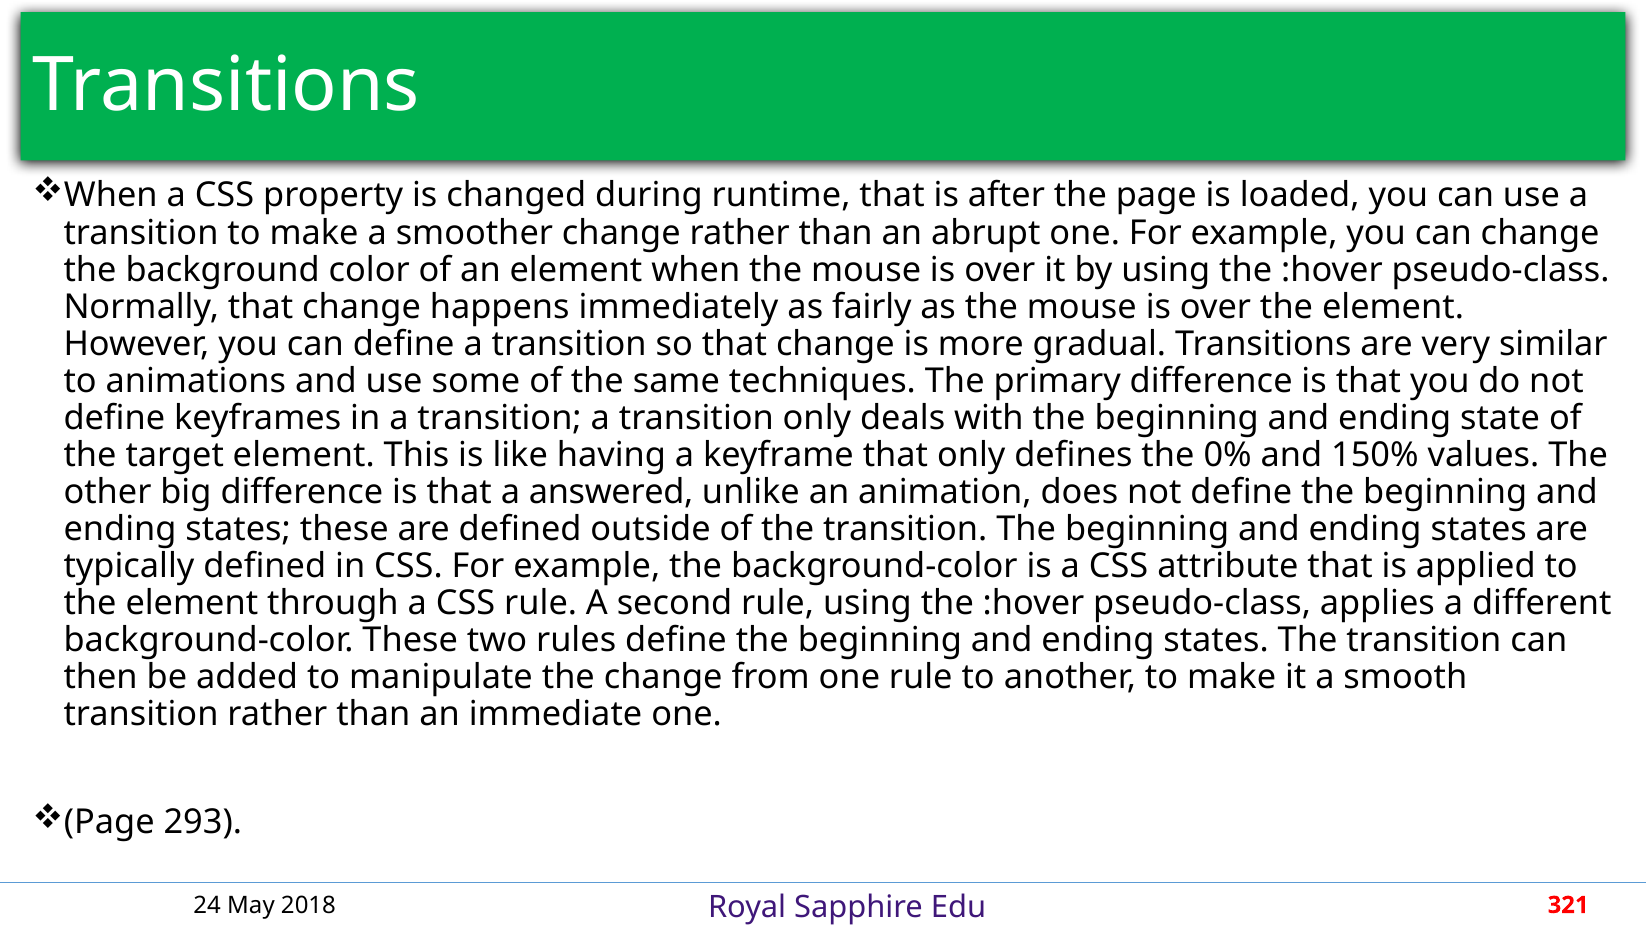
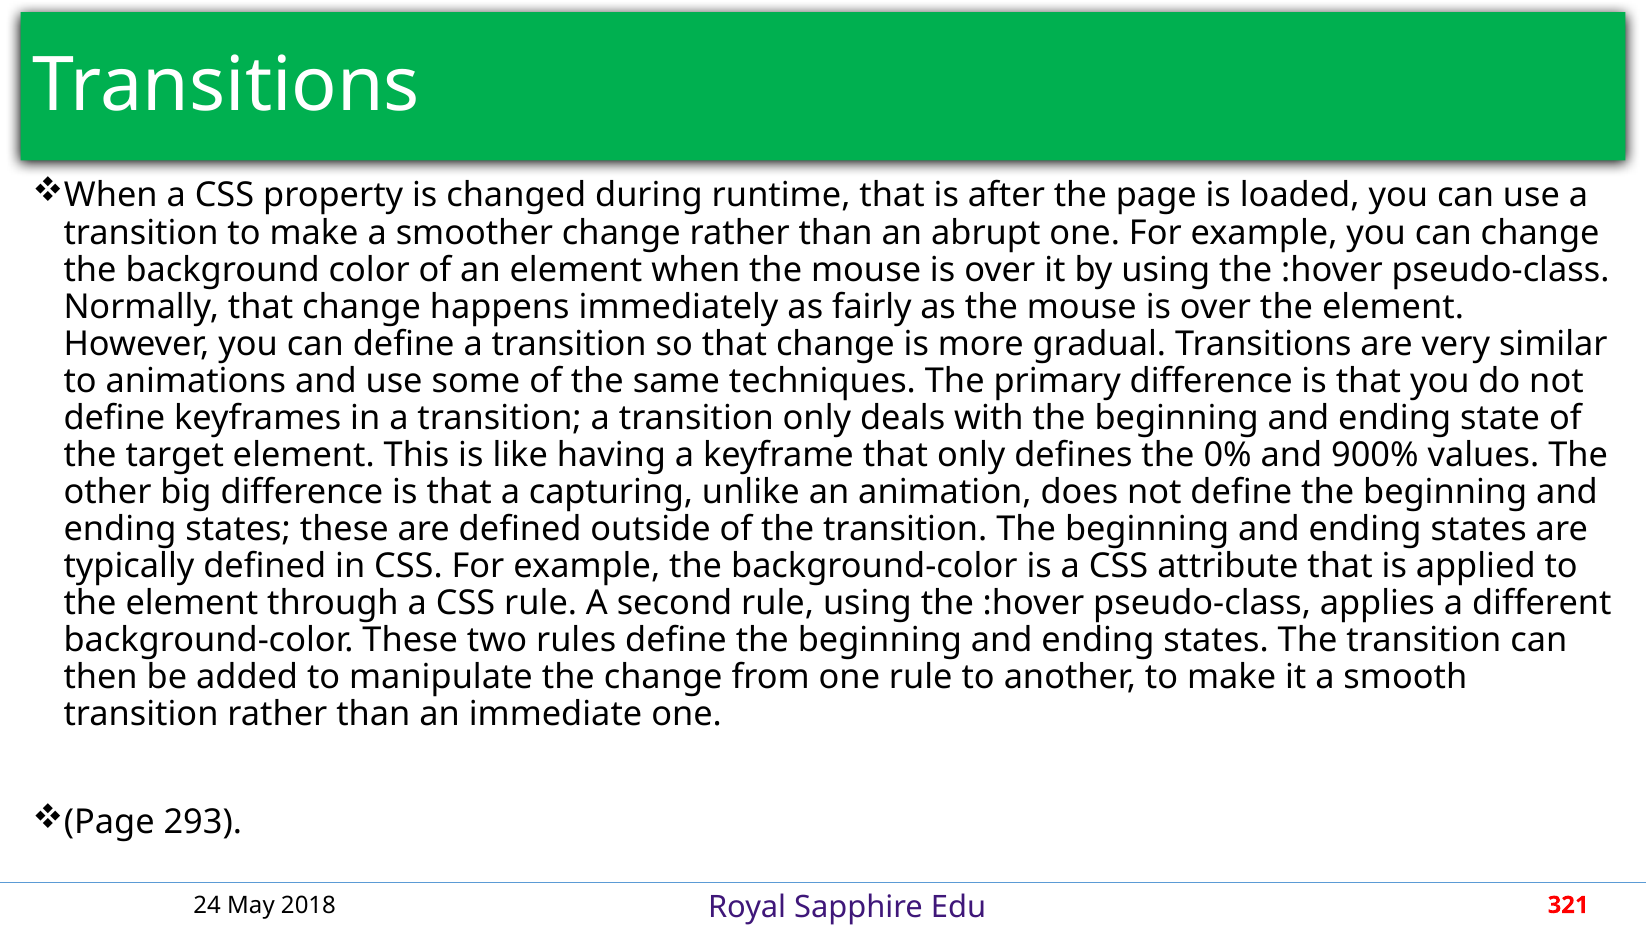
150%: 150% -> 900%
answered: answered -> capturing
